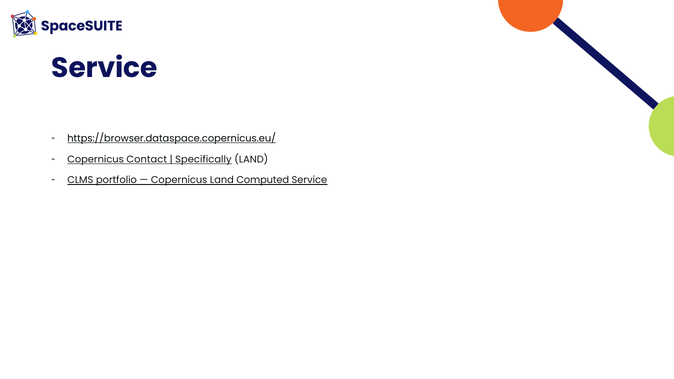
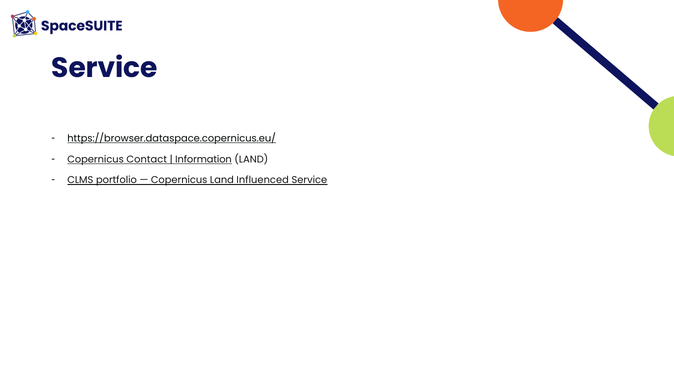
Specifically: Specifically -> Information
Computed: Computed -> Influenced
